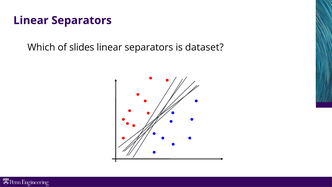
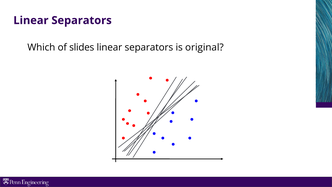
dataset: dataset -> original
